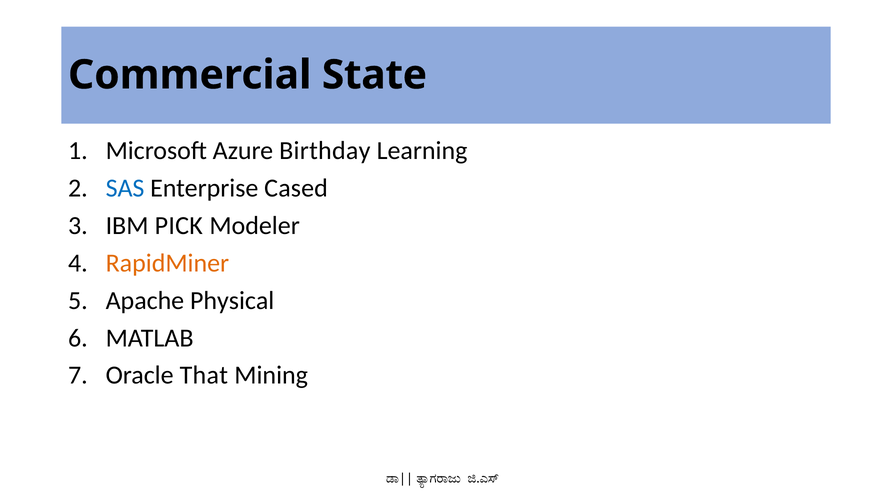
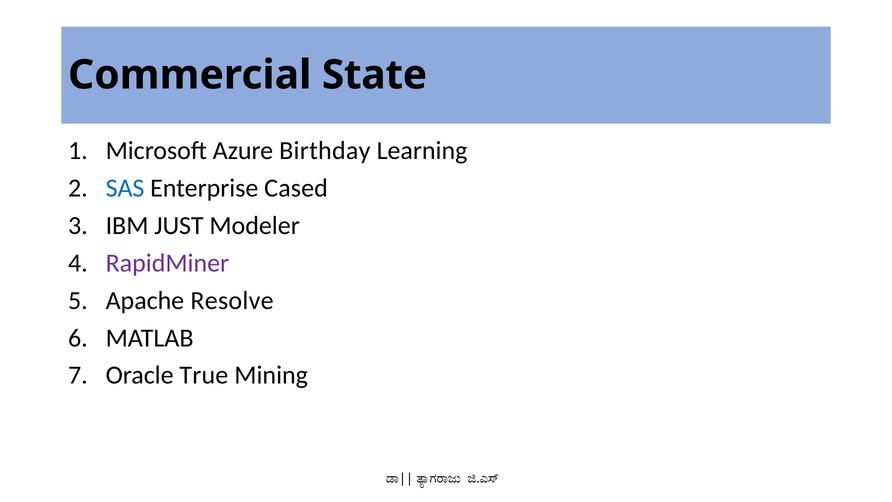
PICK: PICK -> JUST
RapidMiner colour: orange -> purple
Physical: Physical -> Resolve
That: That -> True
